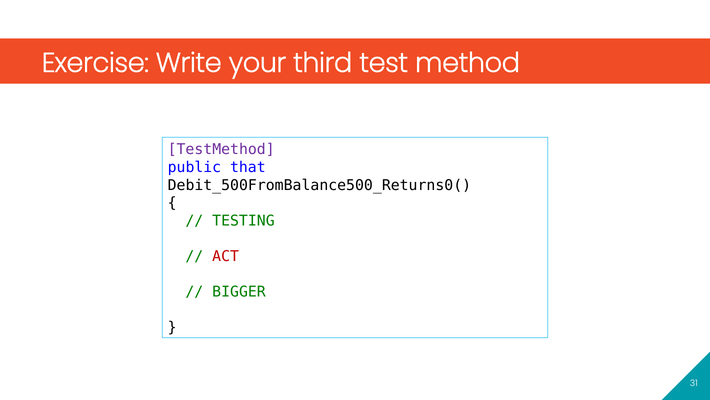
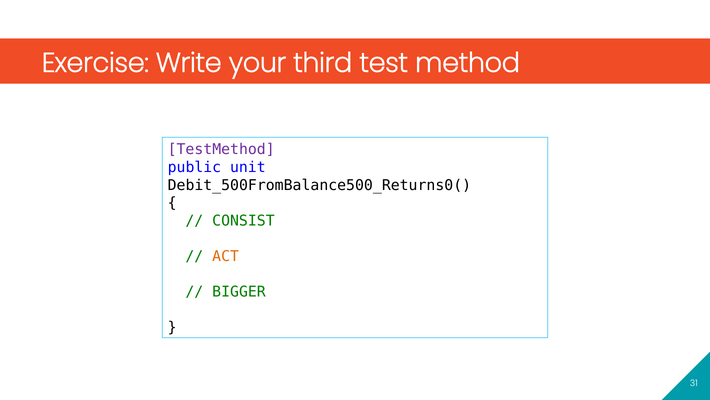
that: that -> unit
TESTING: TESTING -> CONSIST
ACT colour: red -> orange
